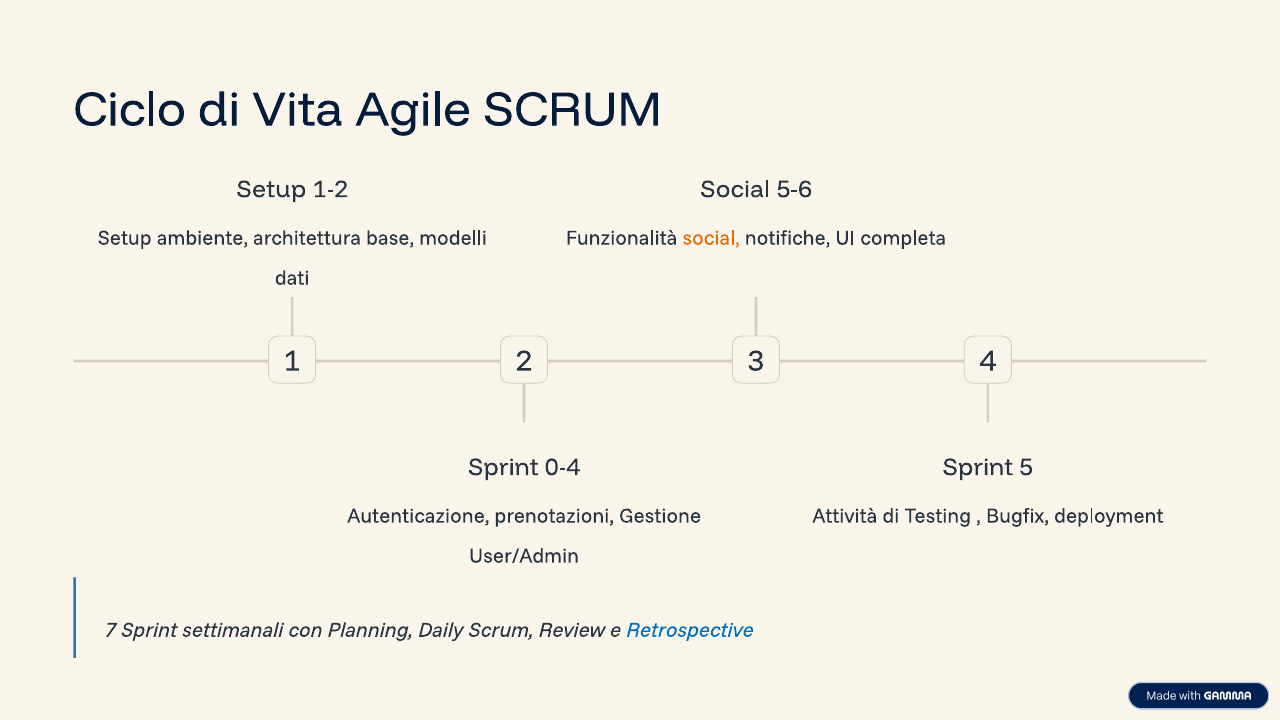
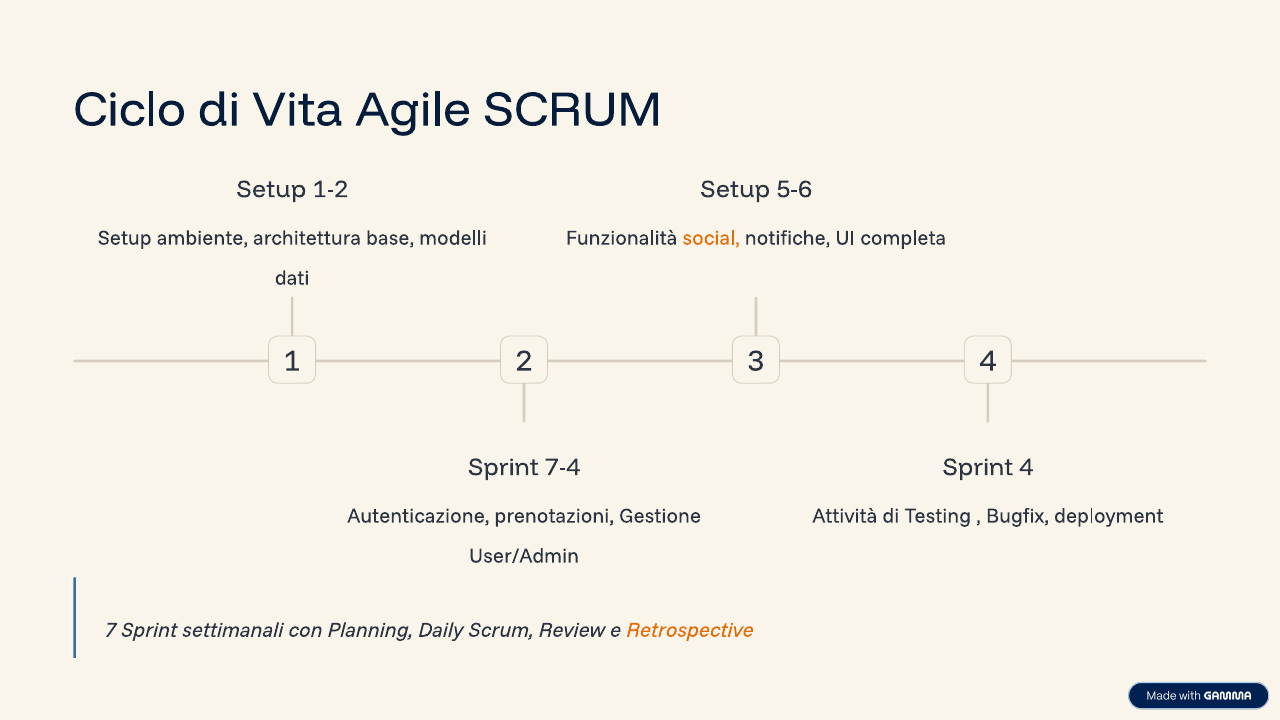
Social at (735, 189): Social -> Setup
0-4: 0-4 -> 7-4
Sprint 5: 5 -> 4
Retrospective colour: blue -> orange
